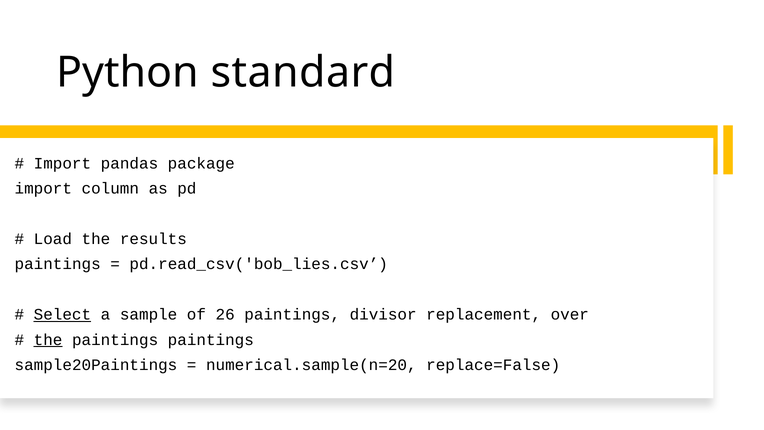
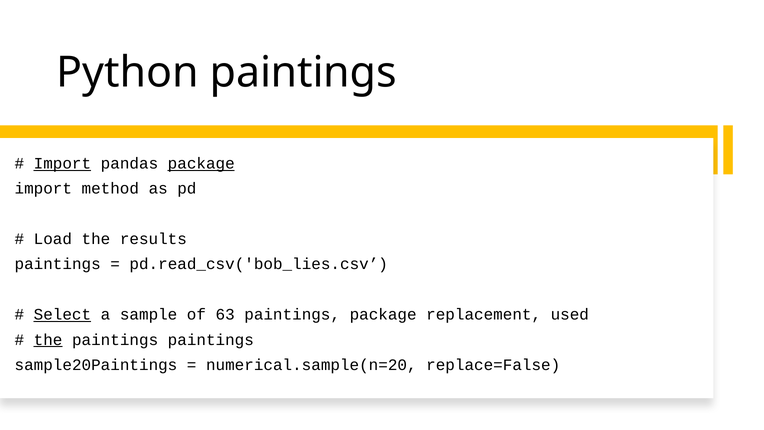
Python standard: standard -> paintings
Import at (62, 163) underline: none -> present
package at (201, 163) underline: none -> present
column: column -> method
26: 26 -> 63
paintings divisor: divisor -> package
over: over -> used
